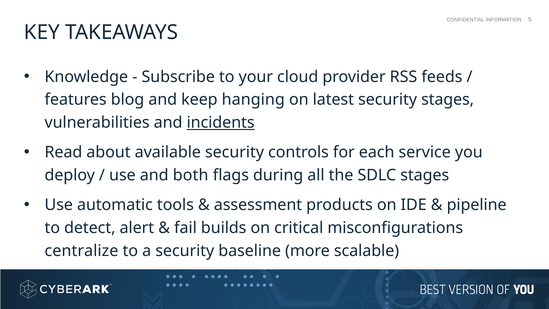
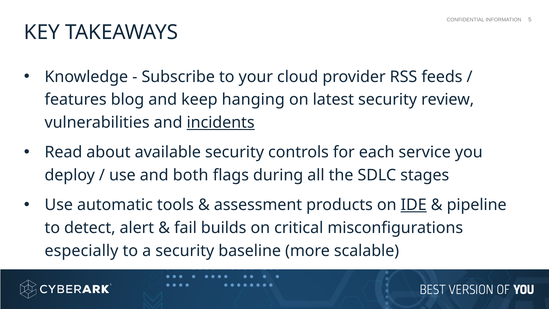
security stages: stages -> review
IDE underline: none -> present
centralize: centralize -> especially
